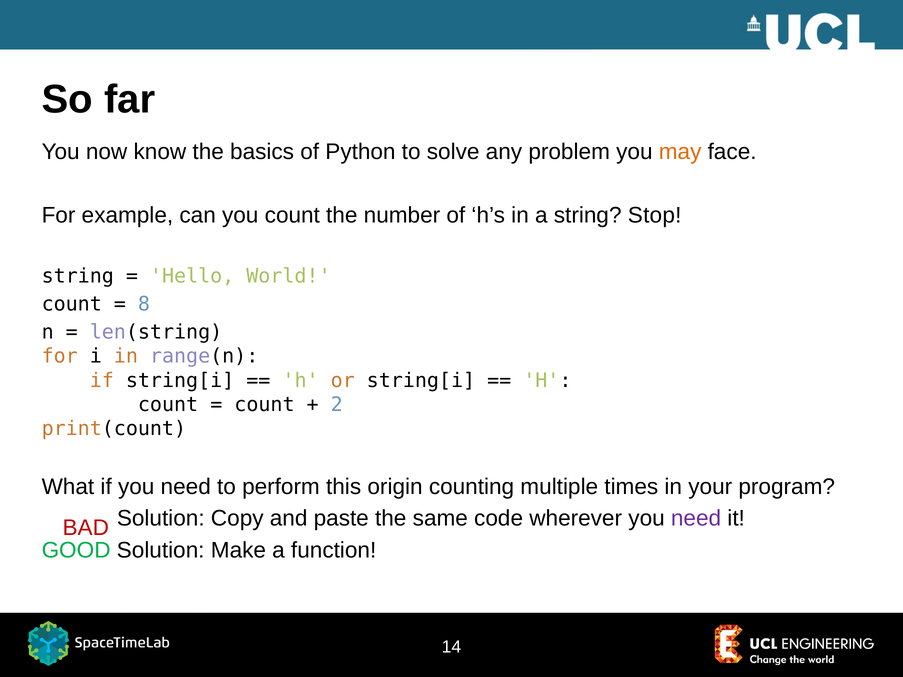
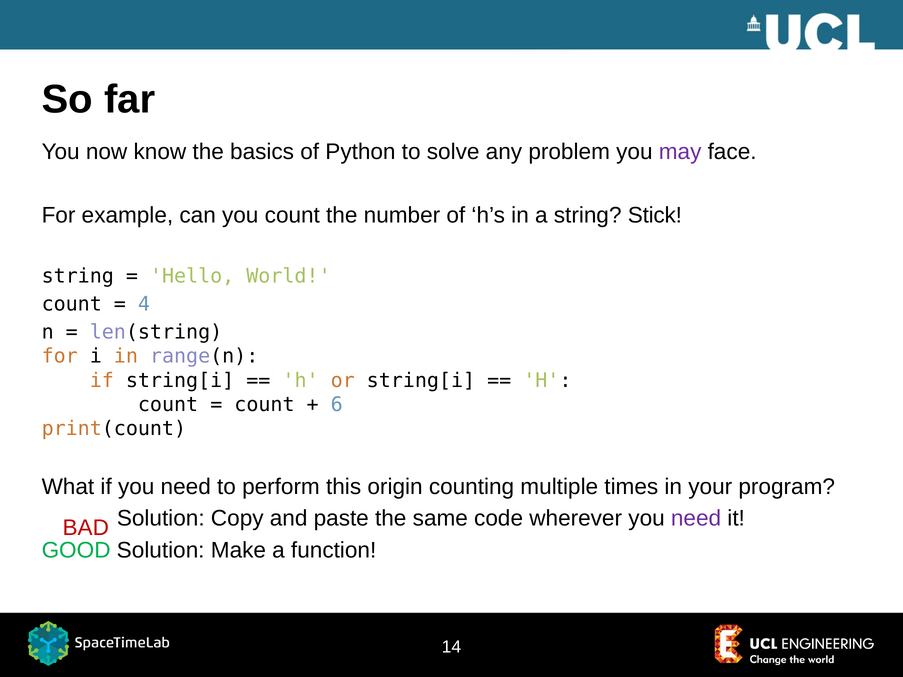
may colour: orange -> purple
Stop: Stop -> Stick
8: 8 -> 4
2: 2 -> 6
